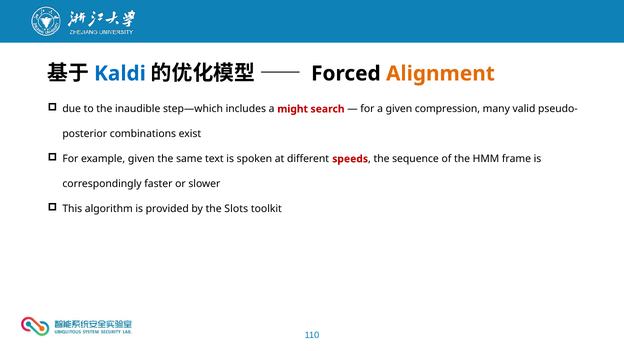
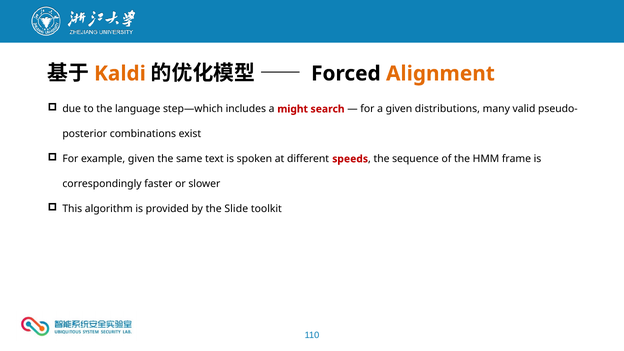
Kaldi colour: blue -> orange
inaudible: inaudible -> language
compression: compression -> distributions
Slots: Slots -> Slide
